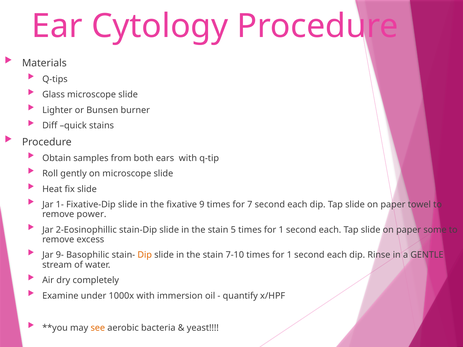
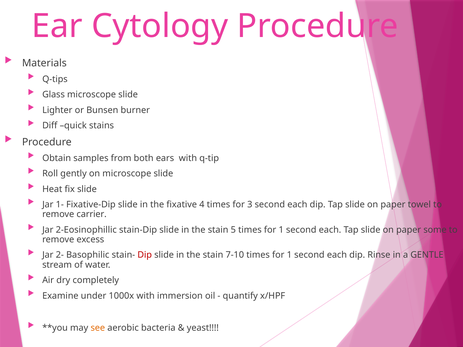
9: 9 -> 4
7: 7 -> 3
power: power -> carrier
9-: 9- -> 2-
Dip at (145, 255) colour: orange -> red
